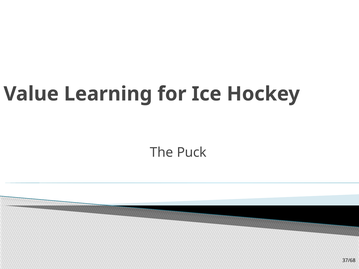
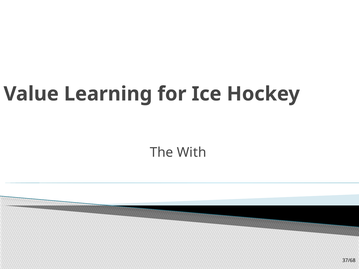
Puck: Puck -> With
